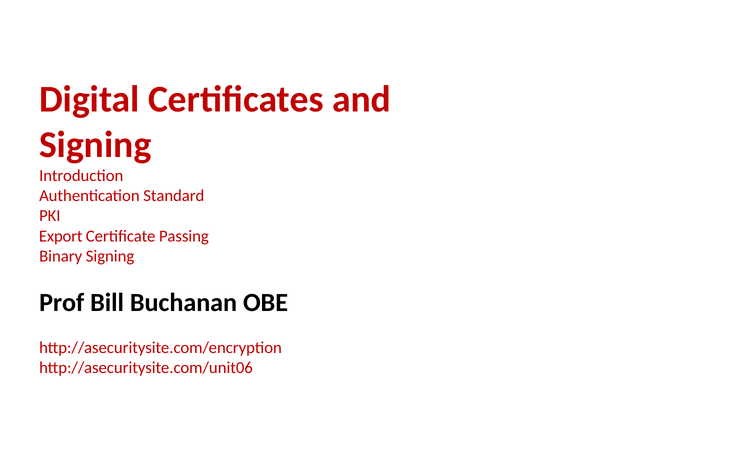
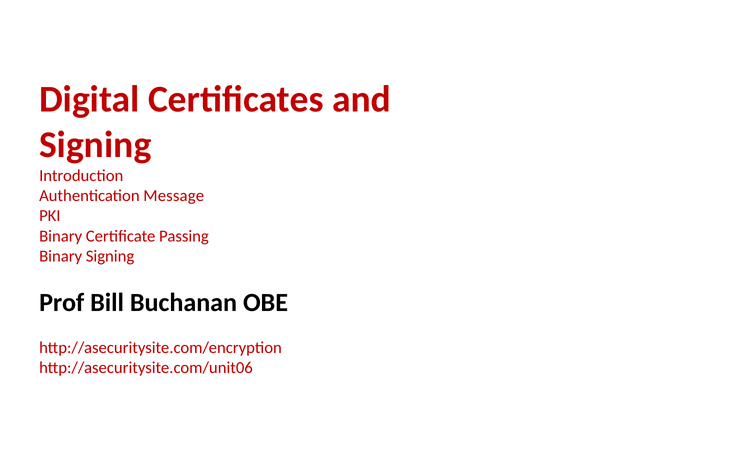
Standard: Standard -> Message
Export at (61, 236): Export -> Binary
